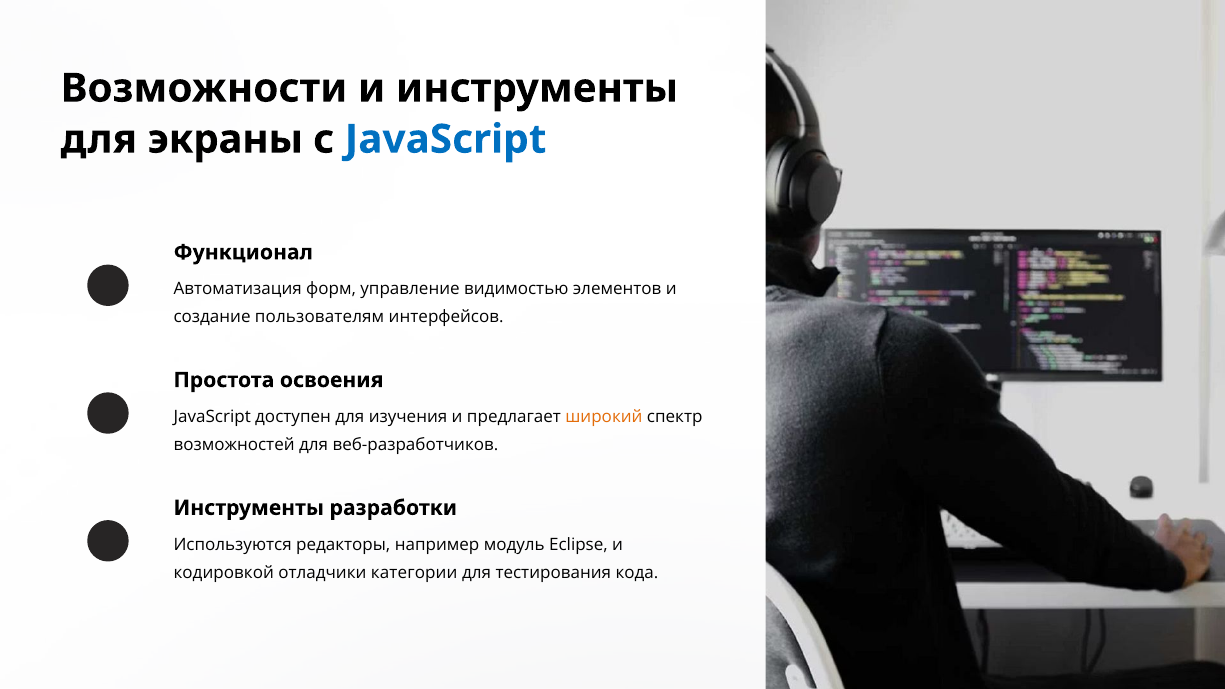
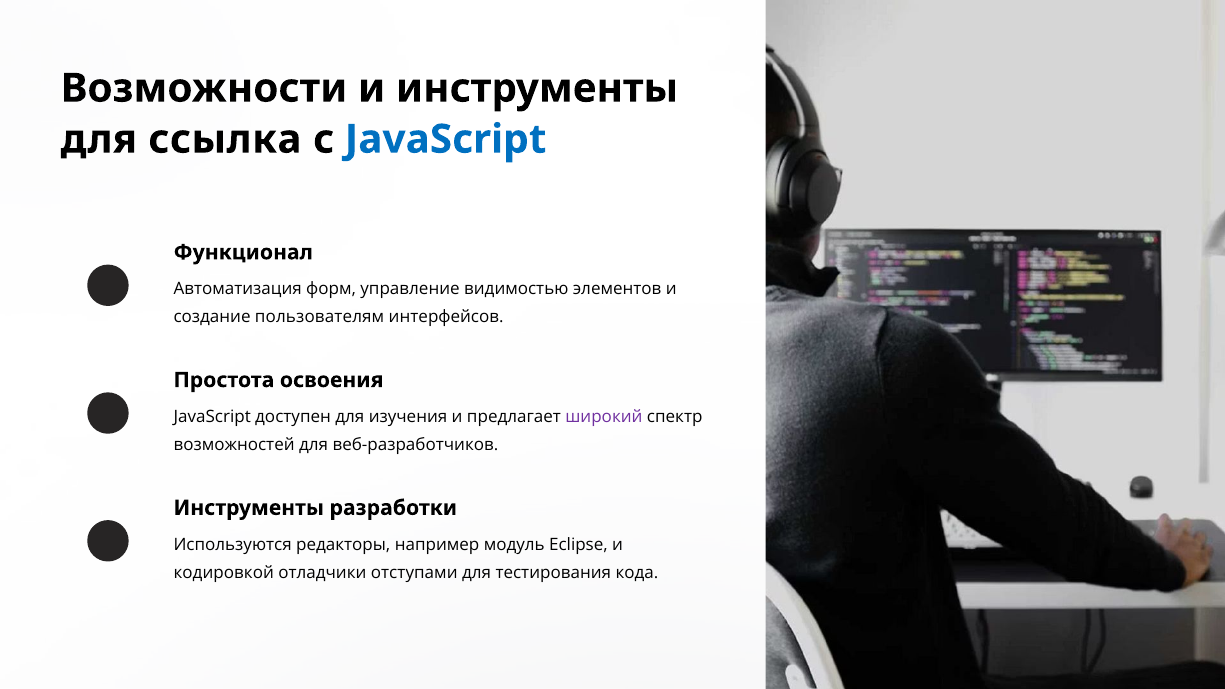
экраны: экраны -> ссылка
широкий colour: orange -> purple
категории: категории -> отступами
